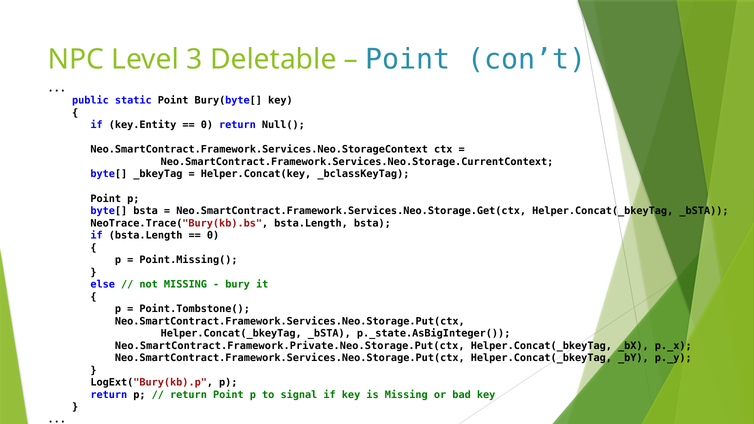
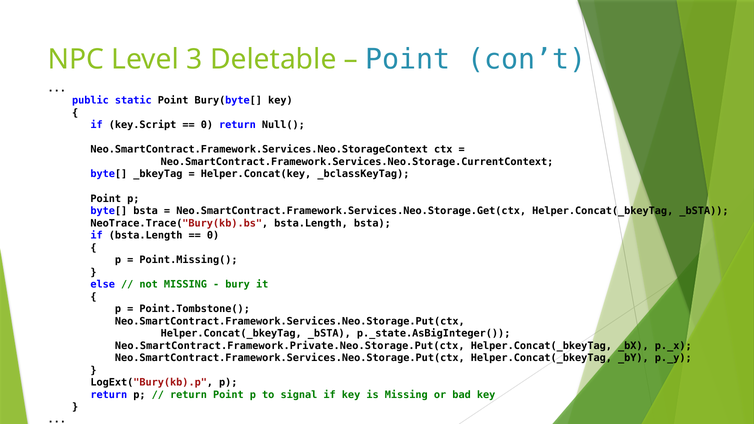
key.Entity: key.Entity -> key.Script
